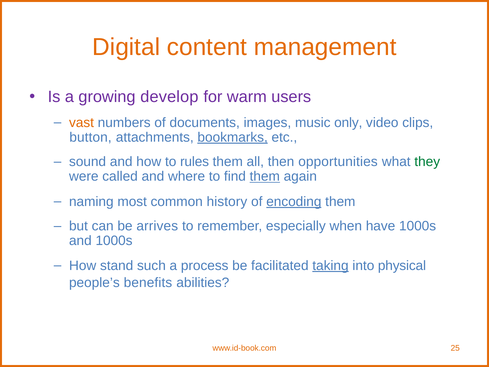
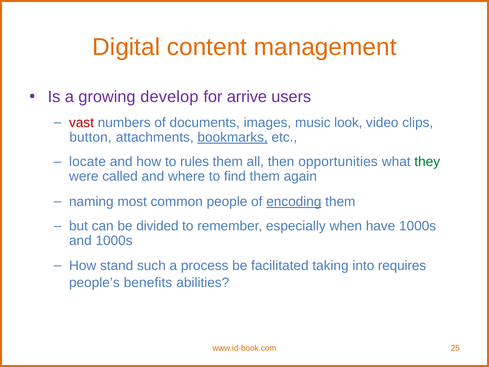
warm: warm -> arrive
vast colour: orange -> red
only: only -> look
sound: sound -> locate
them at (265, 176) underline: present -> none
history: history -> people
arrives: arrives -> divided
taking underline: present -> none
physical: physical -> requires
